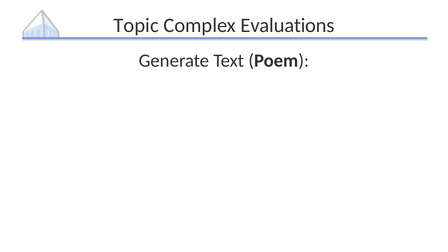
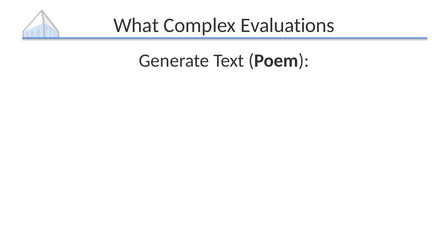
Topic: Topic -> What
